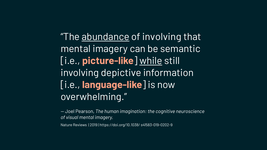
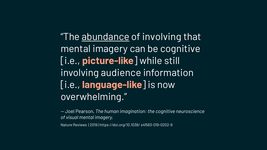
be semantic: semantic -> cognitive
while underline: present -> none
depictive: depictive -> audience
